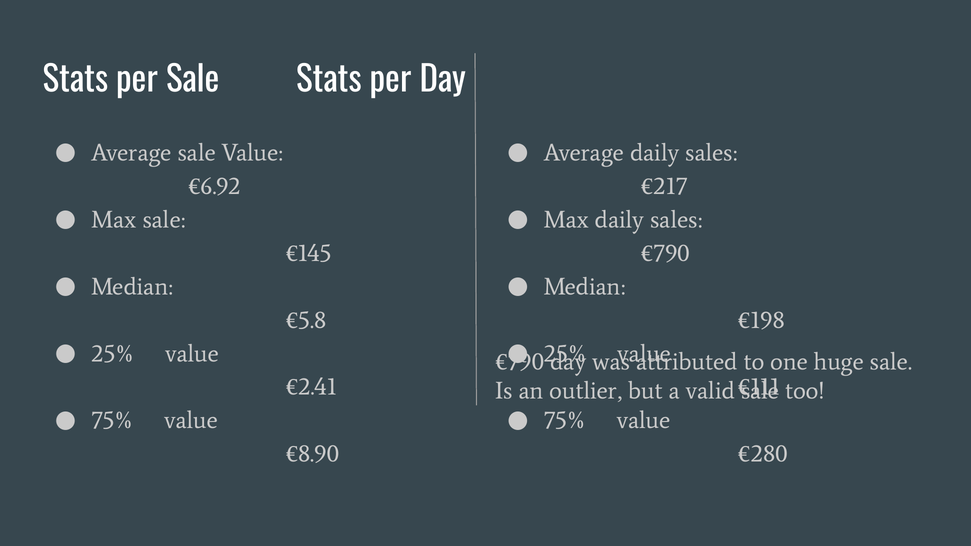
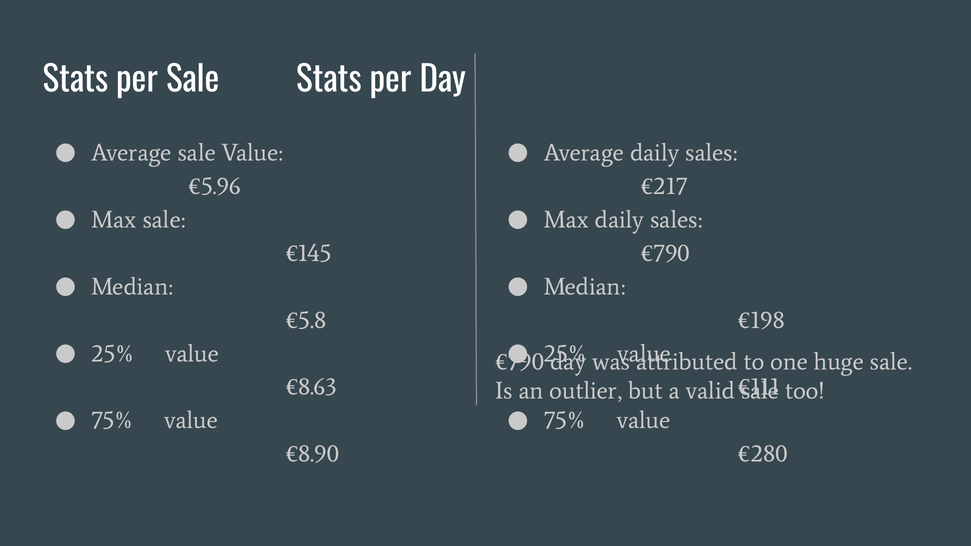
€6.92: €6.92 -> €5.96
€2.41: €2.41 -> €8.63
